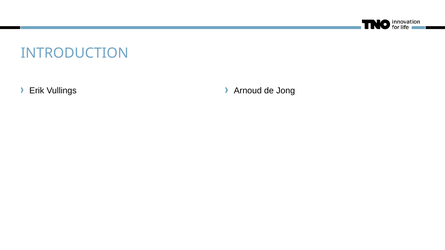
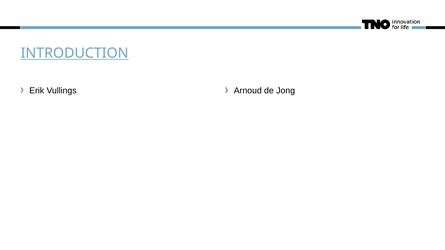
INTRODUCTION underline: none -> present
